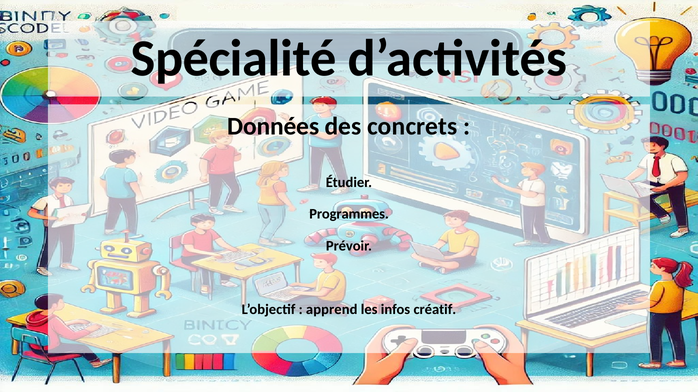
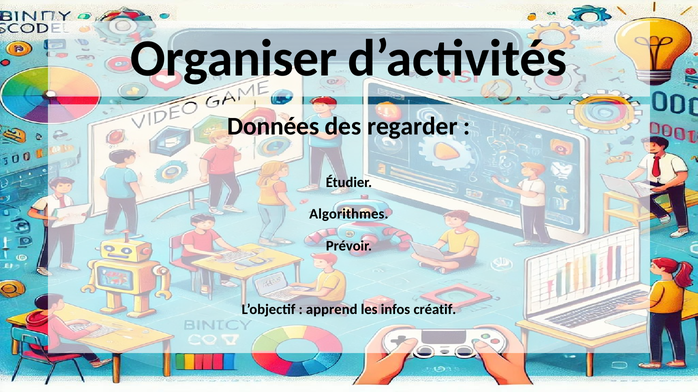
Spécialité: Spécialité -> Organiser
concrets: concrets -> regarder
Programmes: Programmes -> Algorithmes
